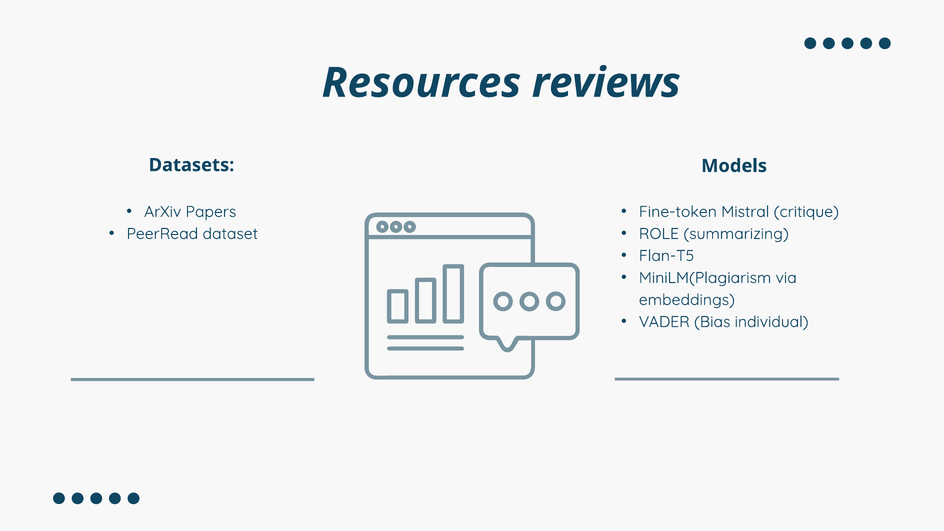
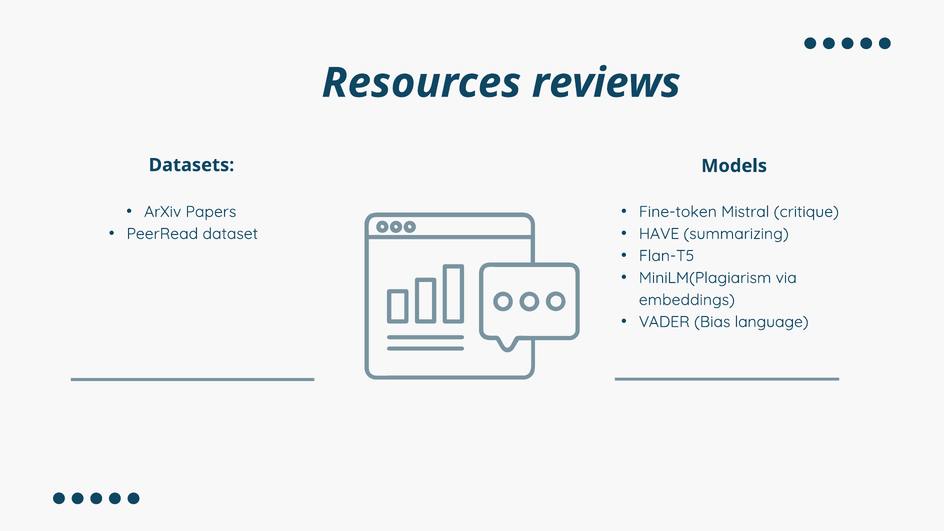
ROLE: ROLE -> HAVE
individual: individual -> language
